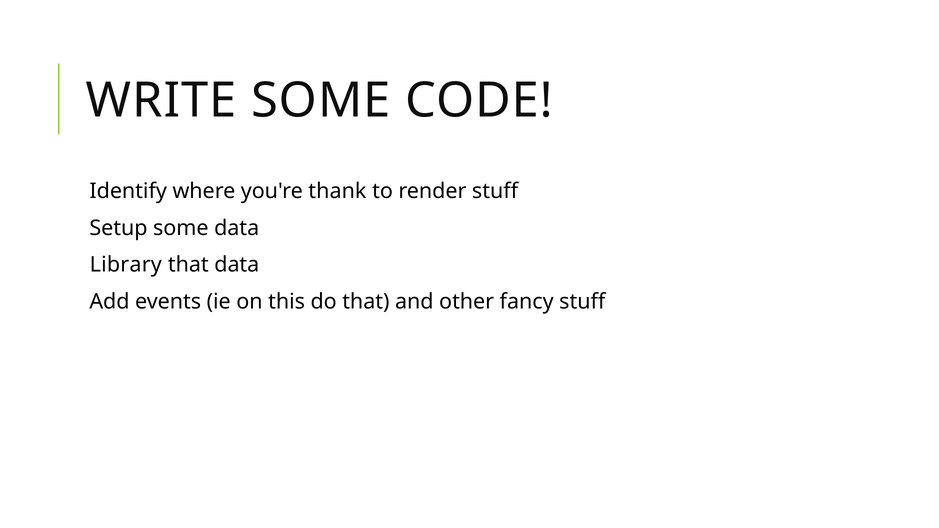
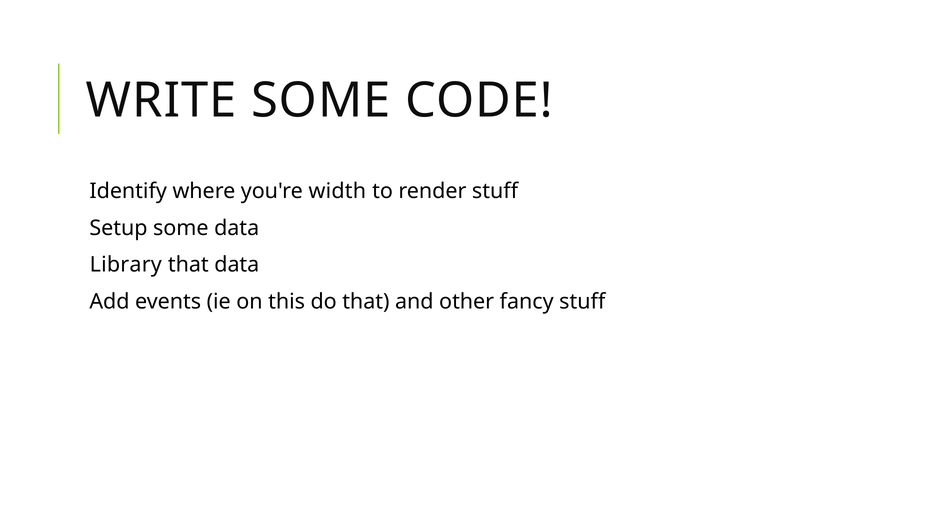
thank: thank -> width
